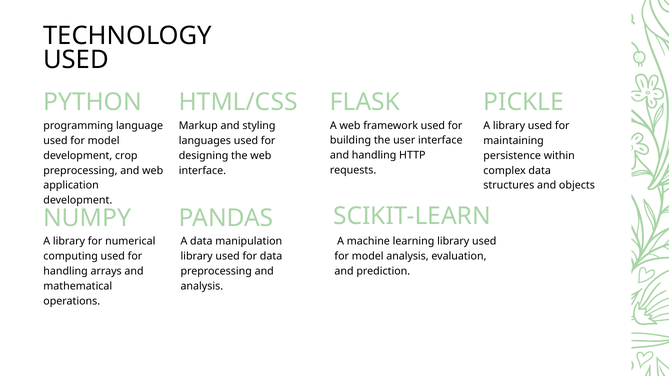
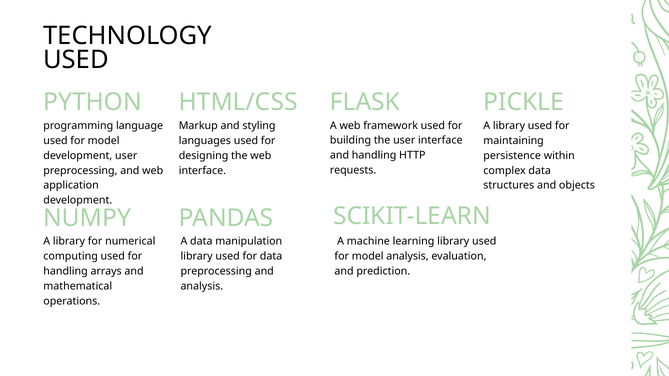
development crop: crop -> user
